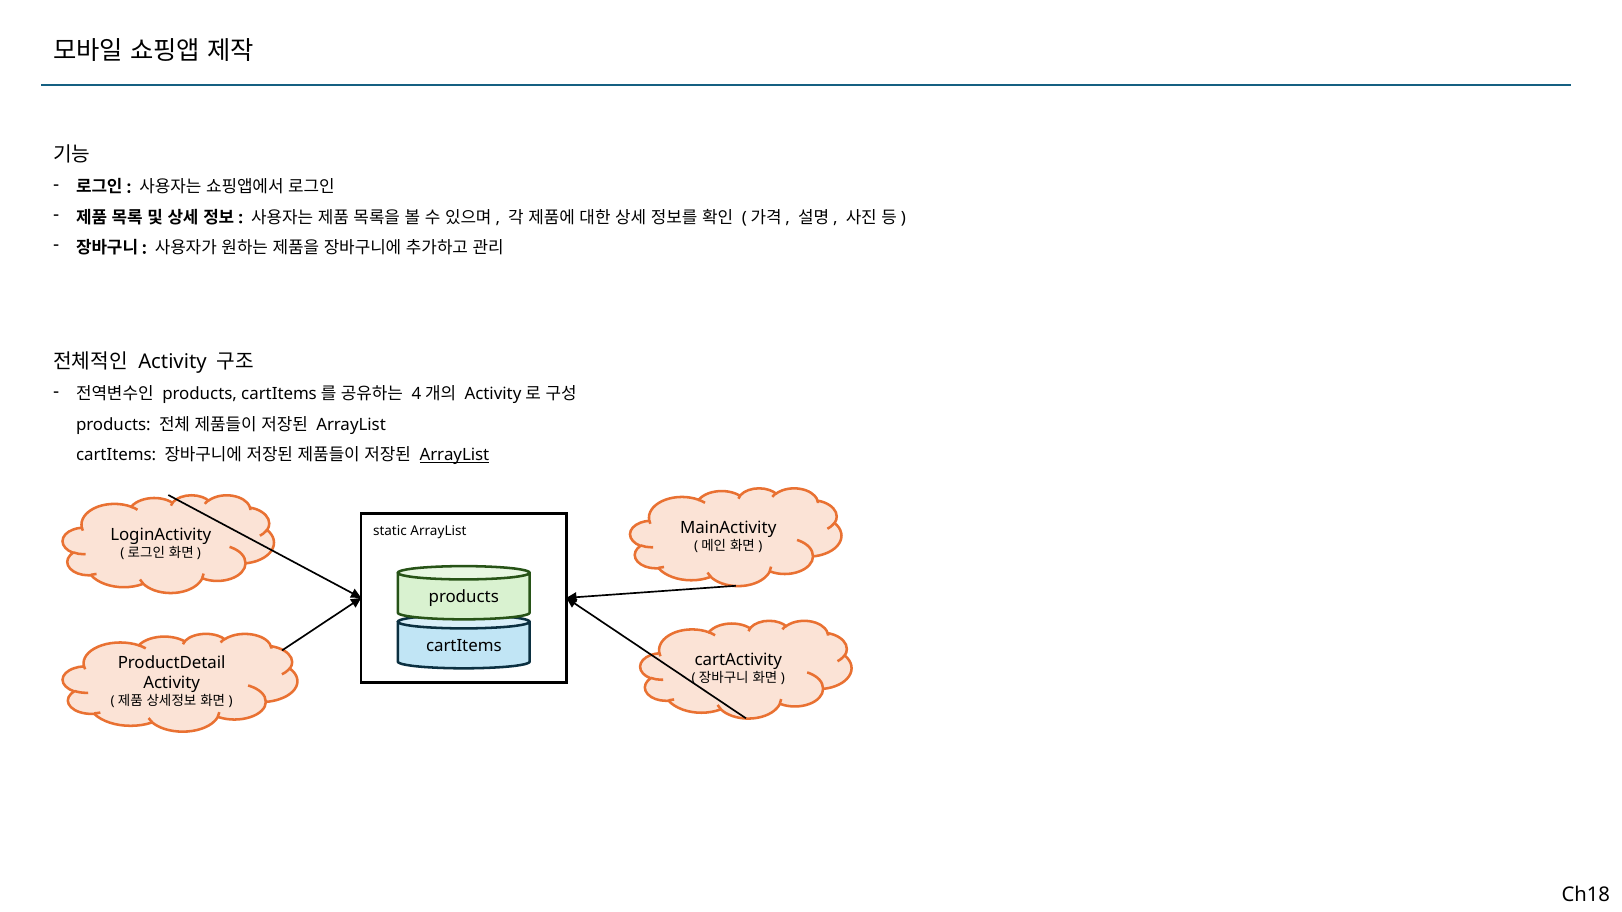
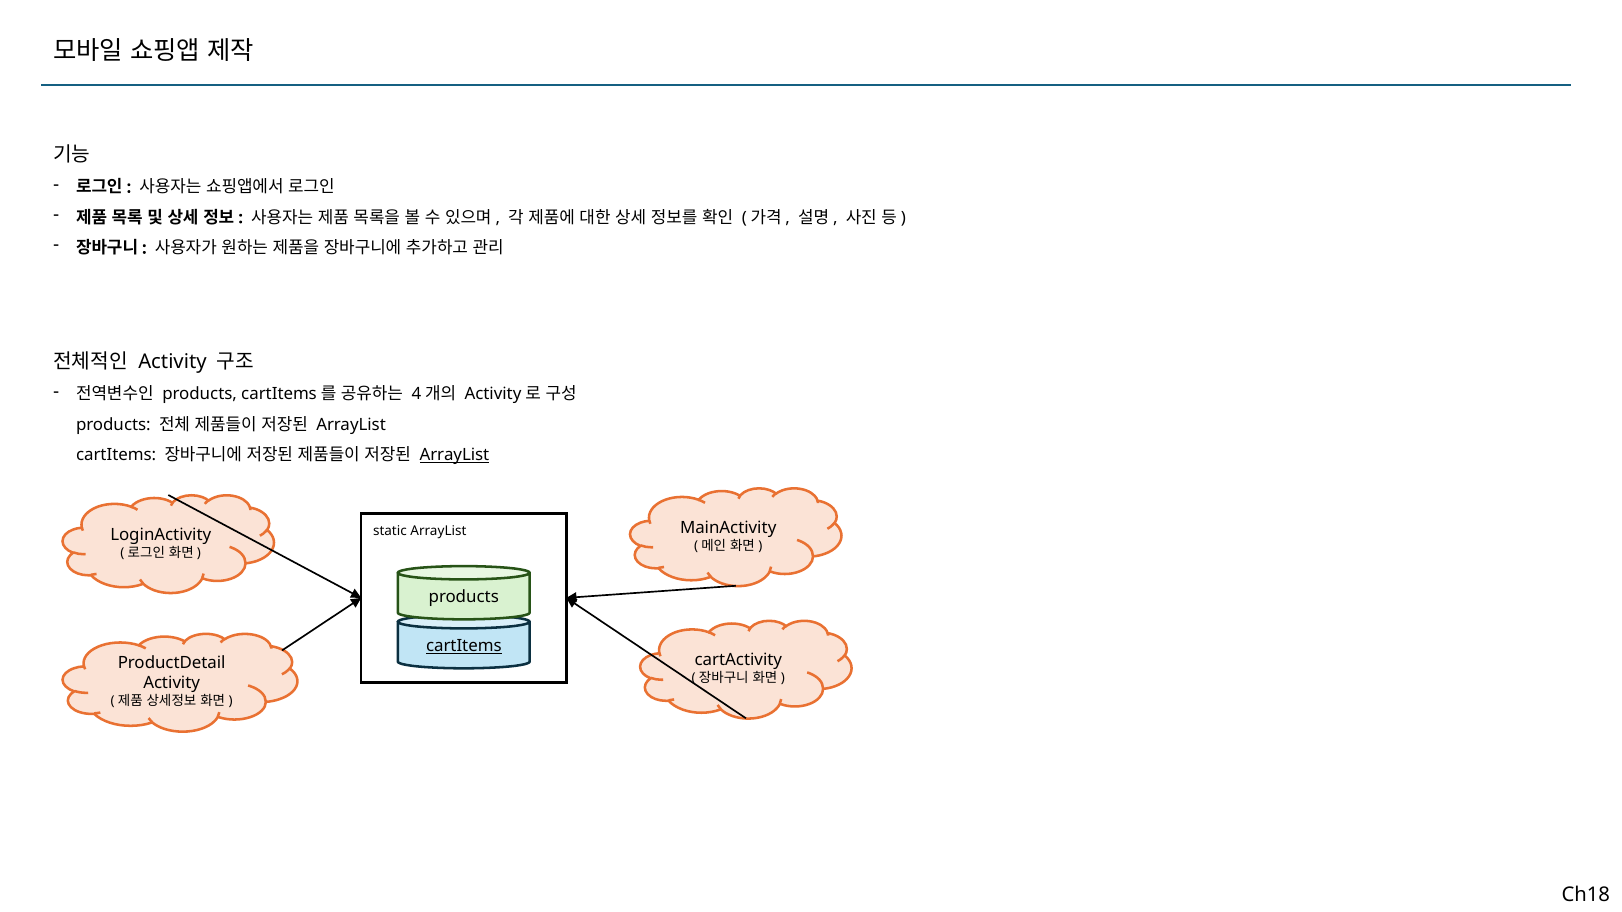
cartItems at (464, 646) underline: none -> present
